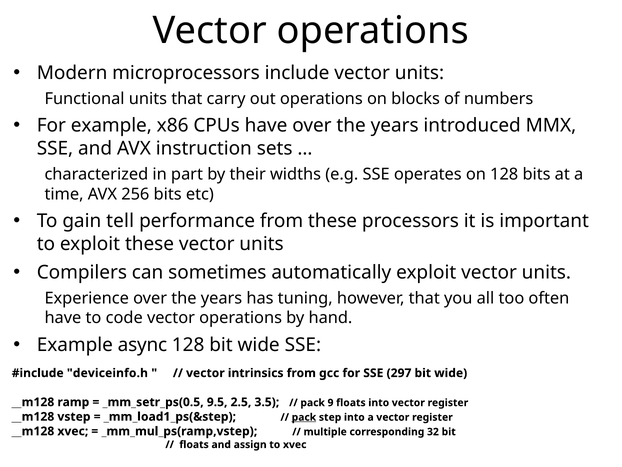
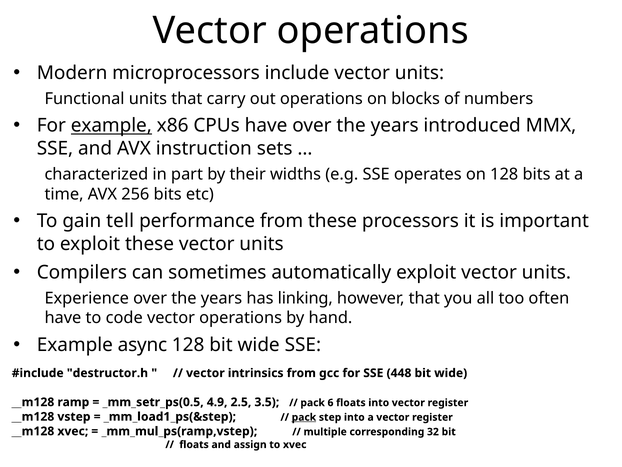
example at (111, 126) underline: none -> present
tuning: tuning -> linking
deviceinfo.h: deviceinfo.h -> destructor.h
297: 297 -> 448
9.5: 9.5 -> 4.9
9: 9 -> 6
